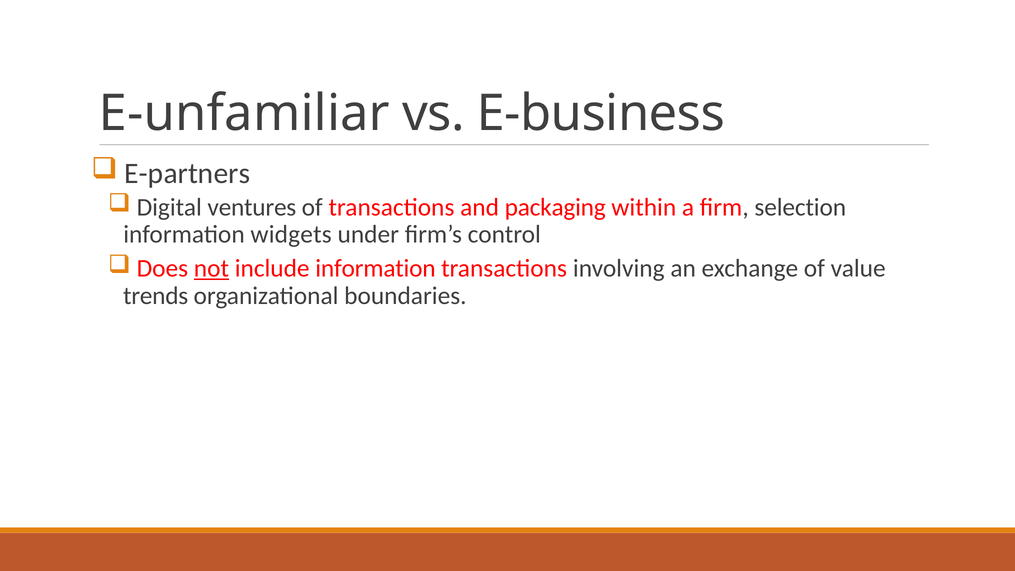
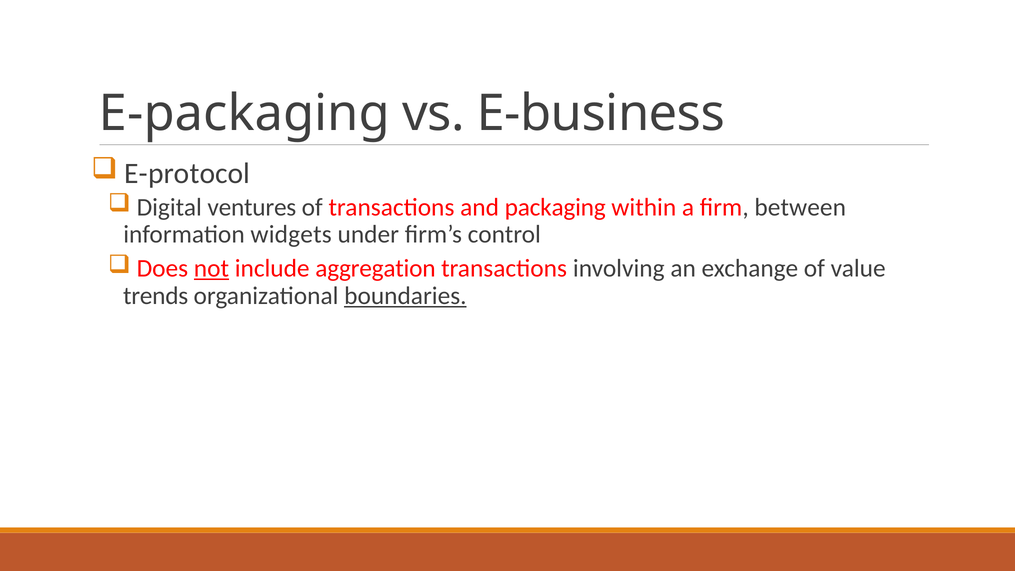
E-unfamiliar: E-unfamiliar -> E-packaging
E-partners: E-partners -> E-protocol
selection: selection -> between
include information: information -> aggregation
boundaries underline: none -> present
